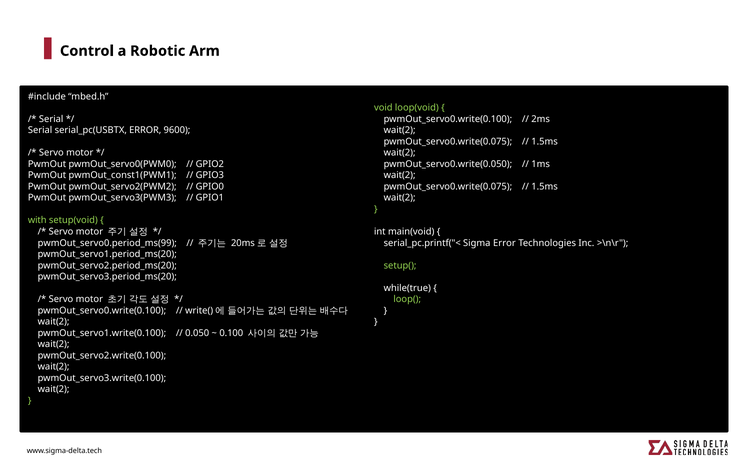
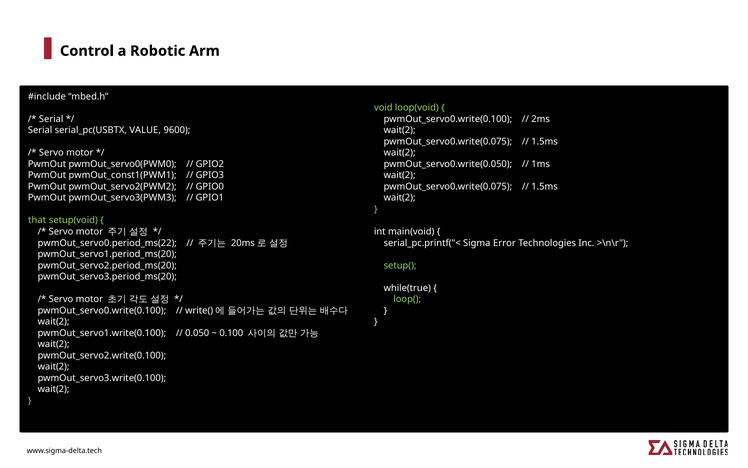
serial_pc(USBTX ERROR: ERROR -> VALUE
with: with -> that
pwmOut_servo0.period_ms(99: pwmOut_servo0.period_ms(99 -> pwmOut_servo0.period_ms(22
